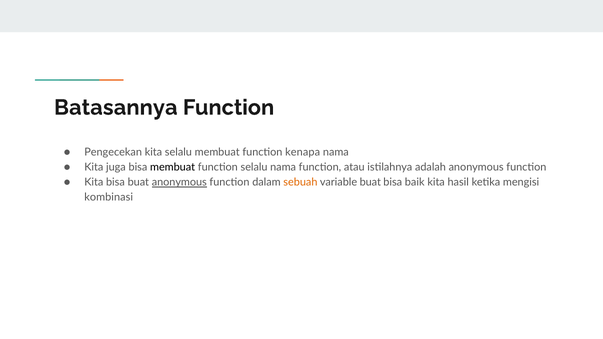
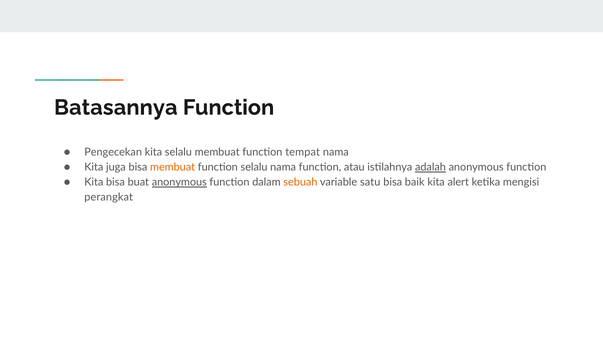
kenapa: kenapa -> tempat
membuat at (173, 167) colour: black -> orange
adalah underline: none -> present
variable buat: buat -> satu
hasil: hasil -> alert
kombinasi: kombinasi -> perangkat
